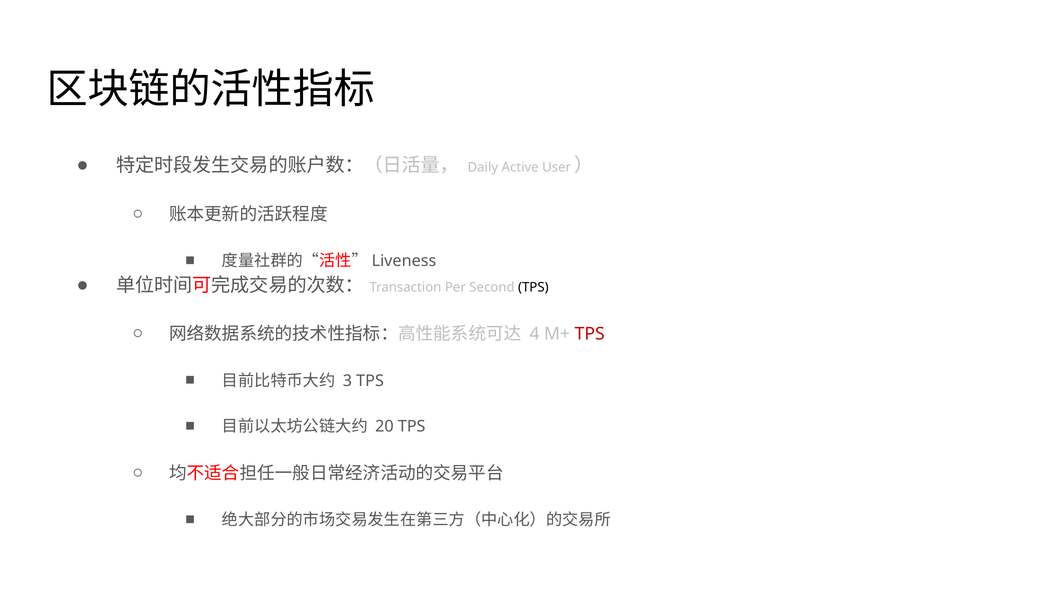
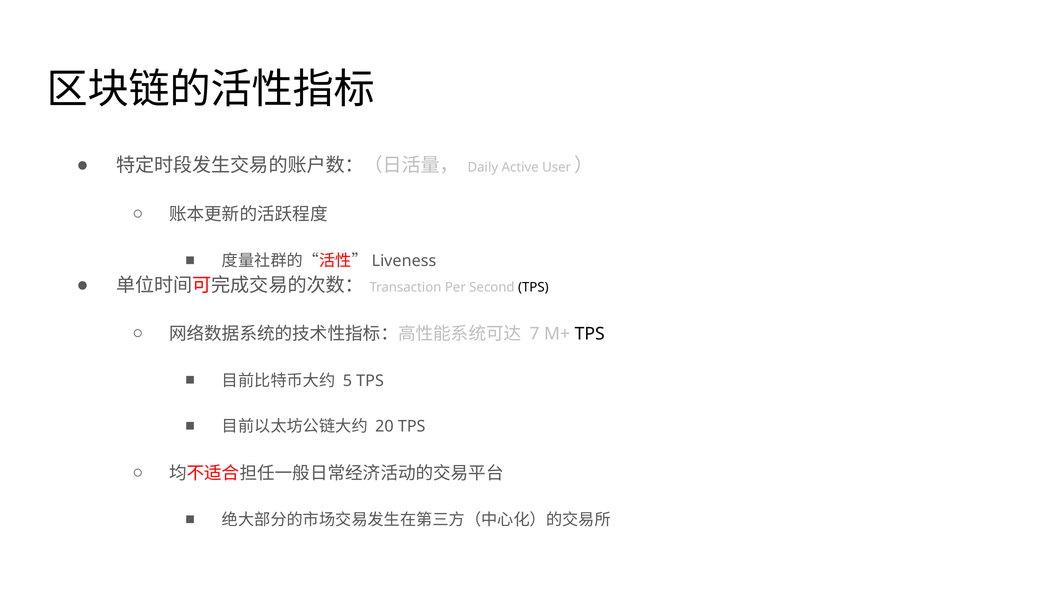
4: 4 -> 7
TPS at (590, 334) colour: red -> black
3: 3 -> 5
